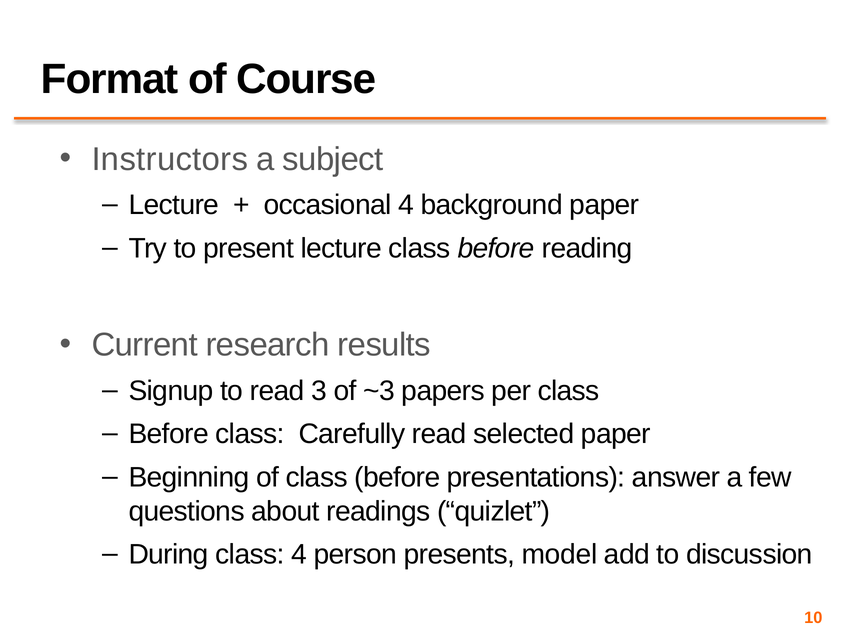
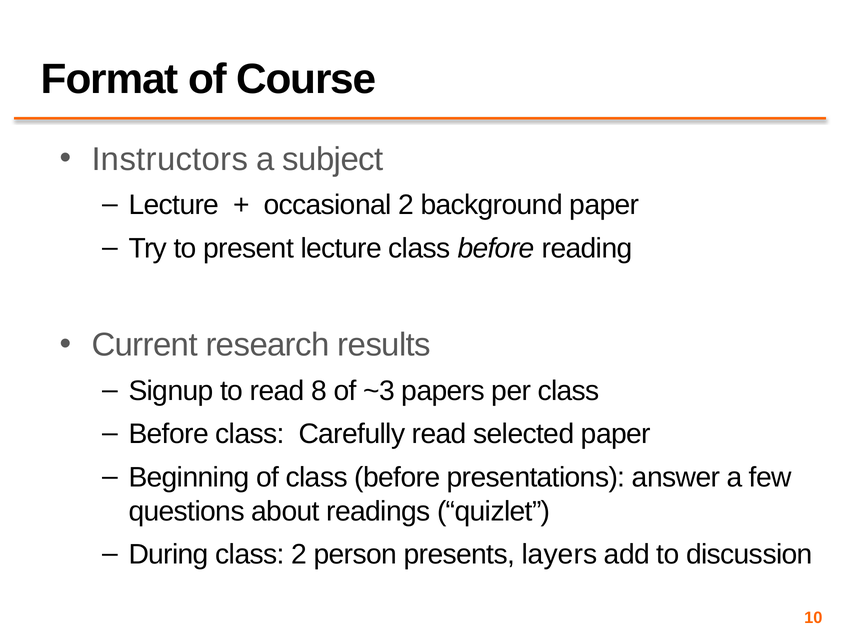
occasional 4: 4 -> 2
3: 3 -> 8
class 4: 4 -> 2
model: model -> layers
